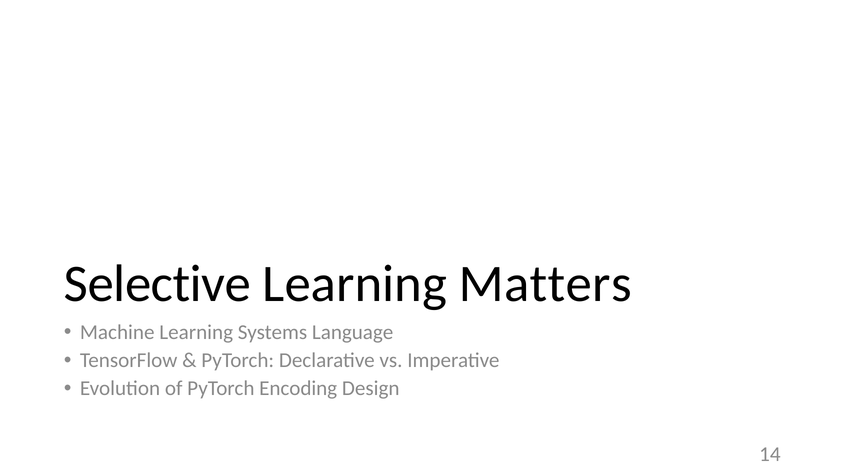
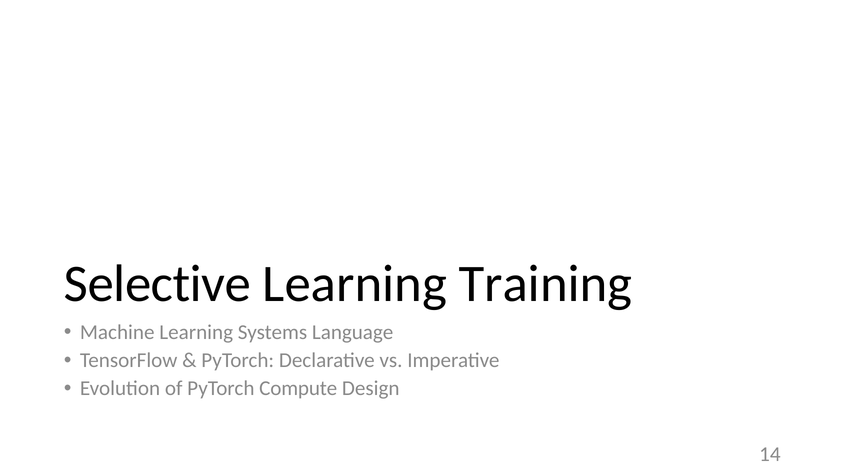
Matters: Matters -> Training
Encoding: Encoding -> Compute
